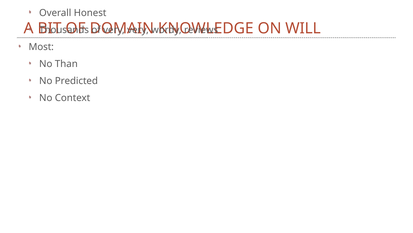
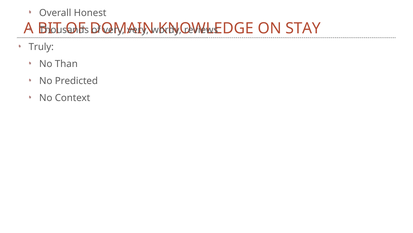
WILL: WILL -> STAY
Most: Most -> Truly
